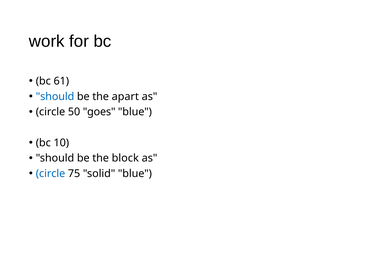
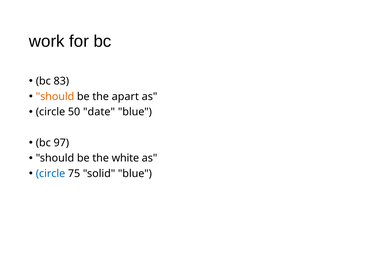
61: 61 -> 83
should at (55, 96) colour: blue -> orange
goes: goes -> date
10: 10 -> 97
block: block -> white
